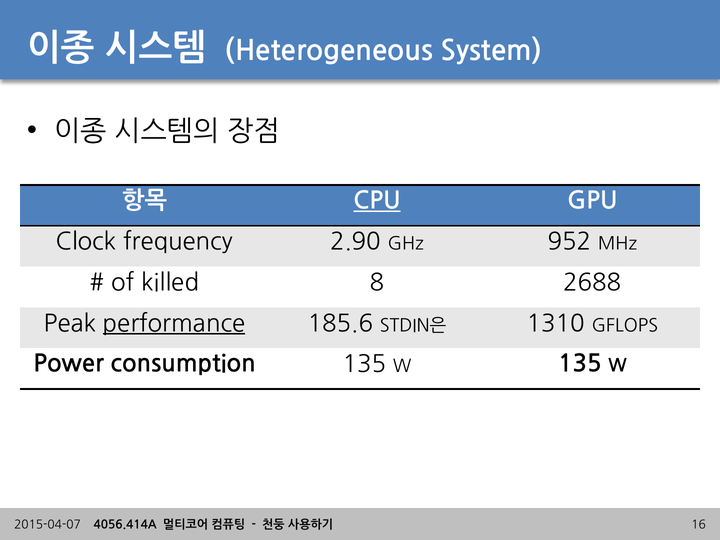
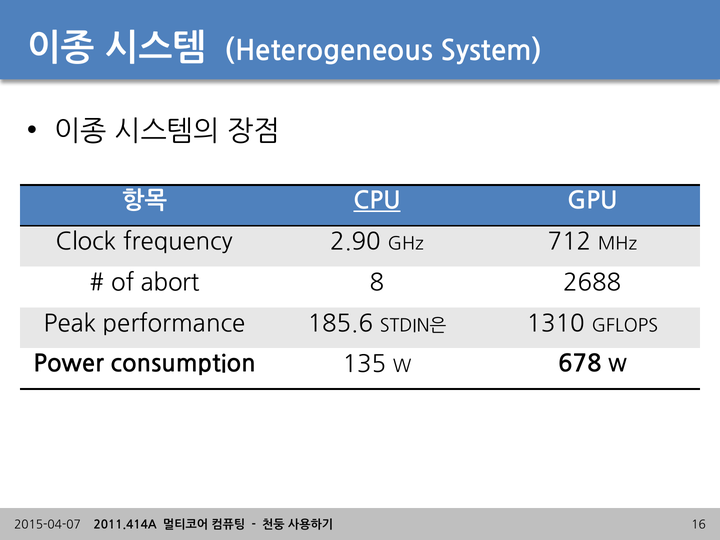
952: 952 -> 712
killed: killed -> abort
performance underline: present -> none
W 135: 135 -> 678
4056.414A: 4056.414A -> 2011.414A
